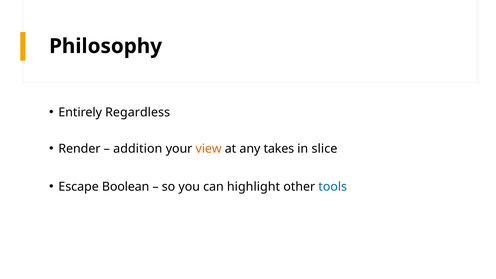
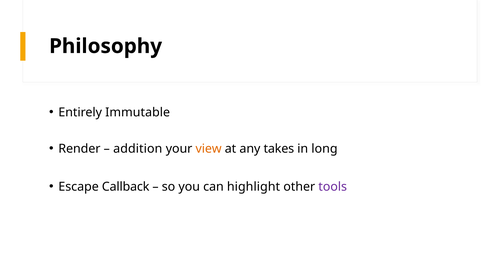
Regardless: Regardless -> Immutable
slice: slice -> long
Boolean: Boolean -> Callback
tools colour: blue -> purple
